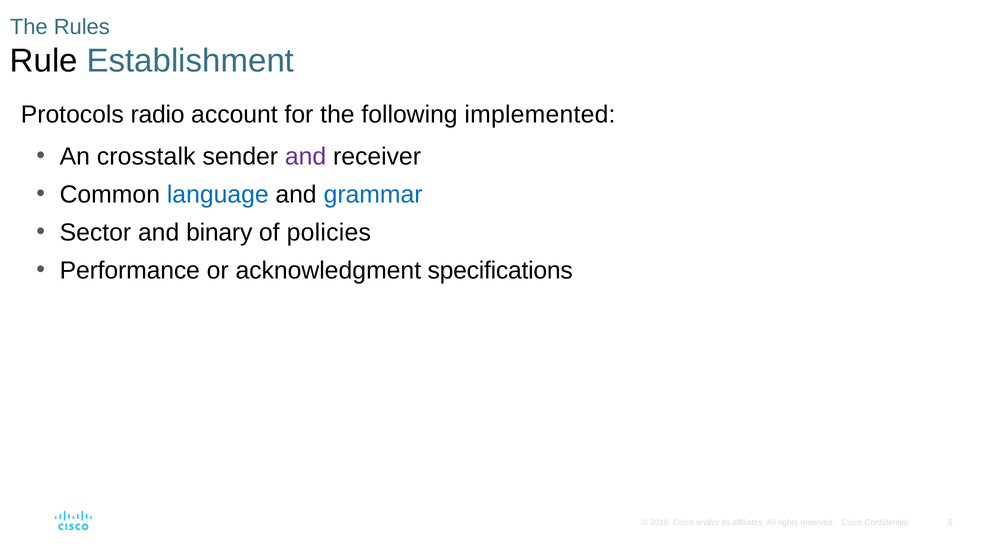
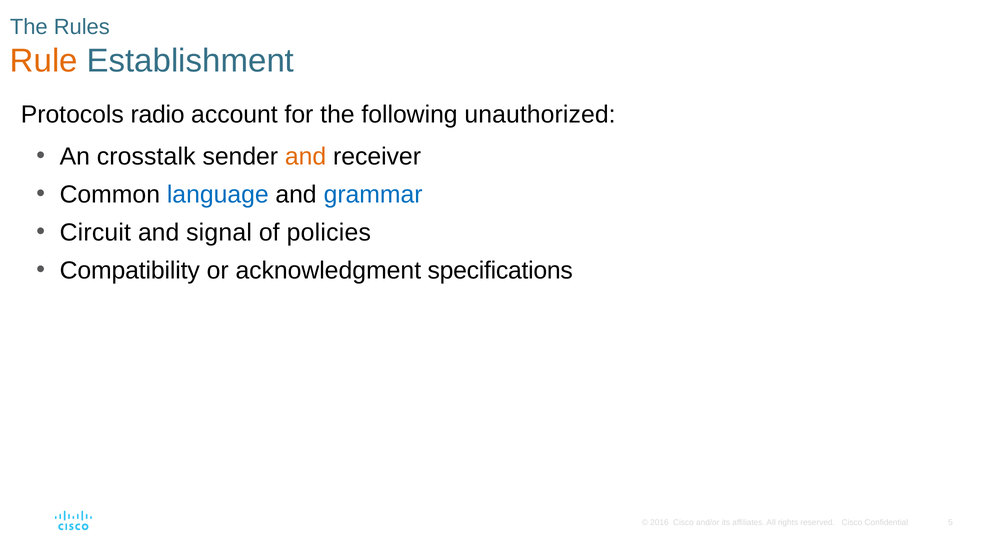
Rule colour: black -> orange
implemented: implemented -> unauthorized
and at (306, 157) colour: purple -> orange
Sector: Sector -> Circuit
binary: binary -> signal
Performance: Performance -> Compatibility
